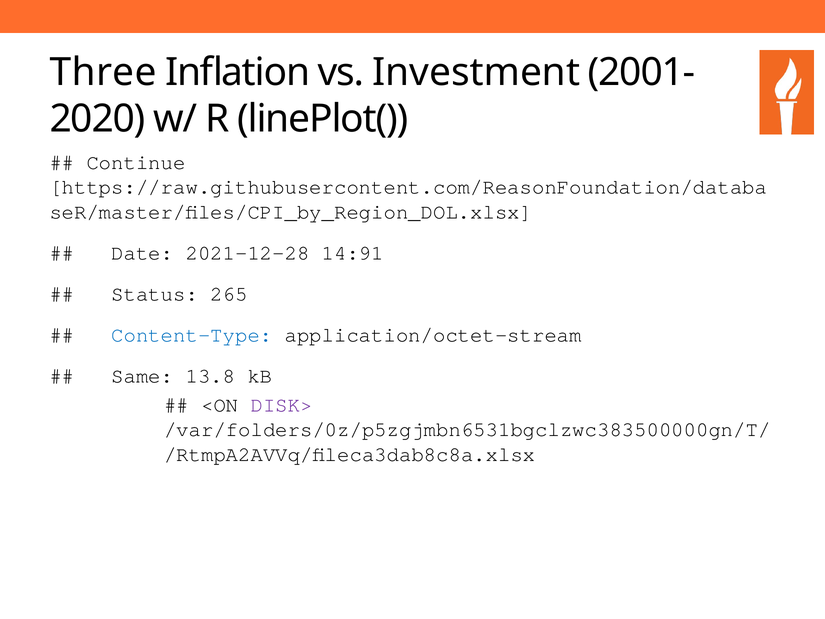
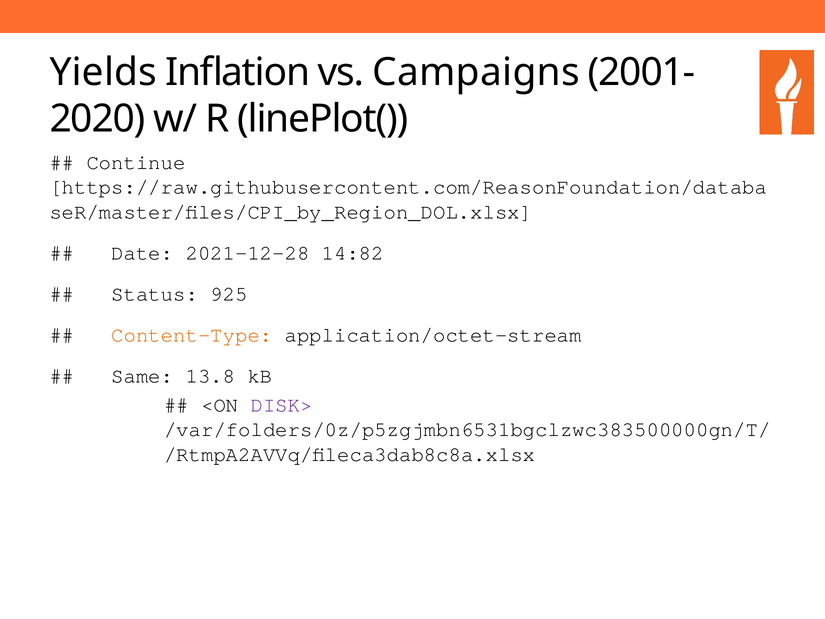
Three: Three -> Yields
Investment: Investment -> Campaigns
14:91: 14:91 -> 14:82
265: 265 -> 925
Content-Type colour: blue -> orange
